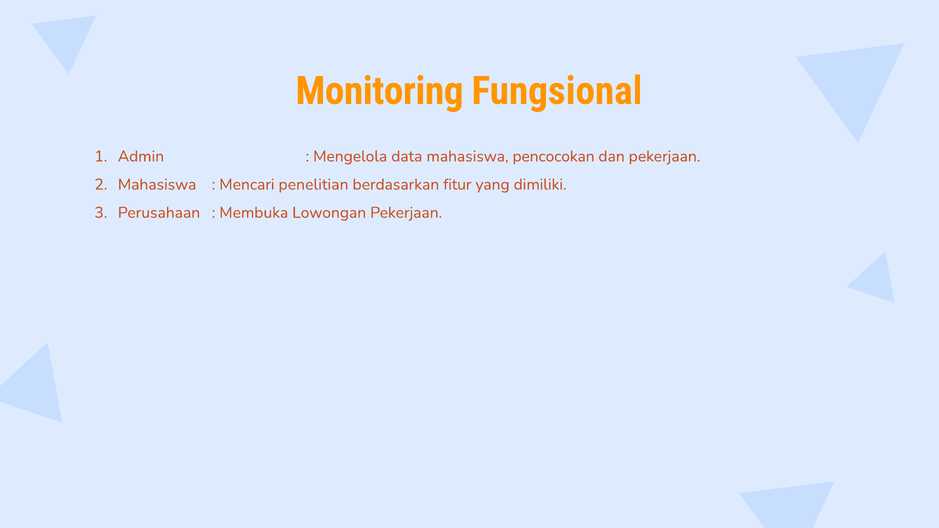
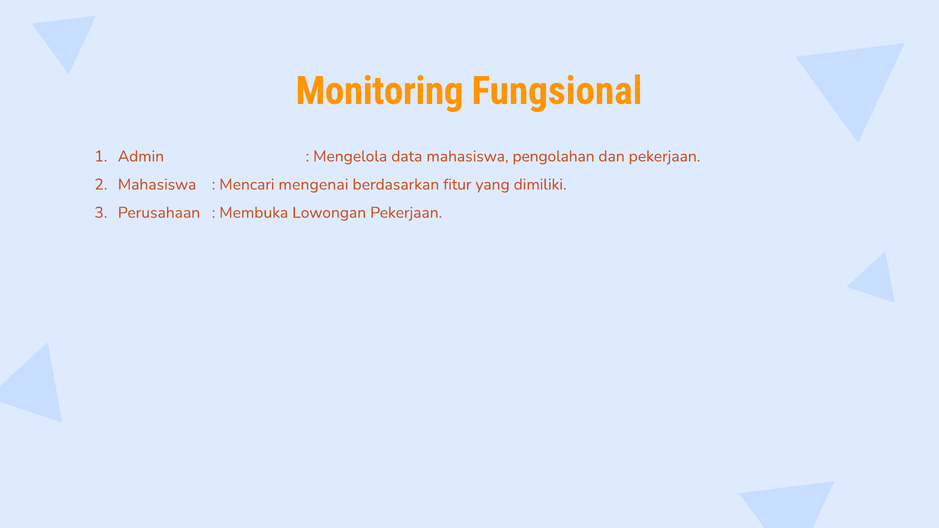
pencocokan: pencocokan -> pengolahan
penelitian: penelitian -> mengenai
